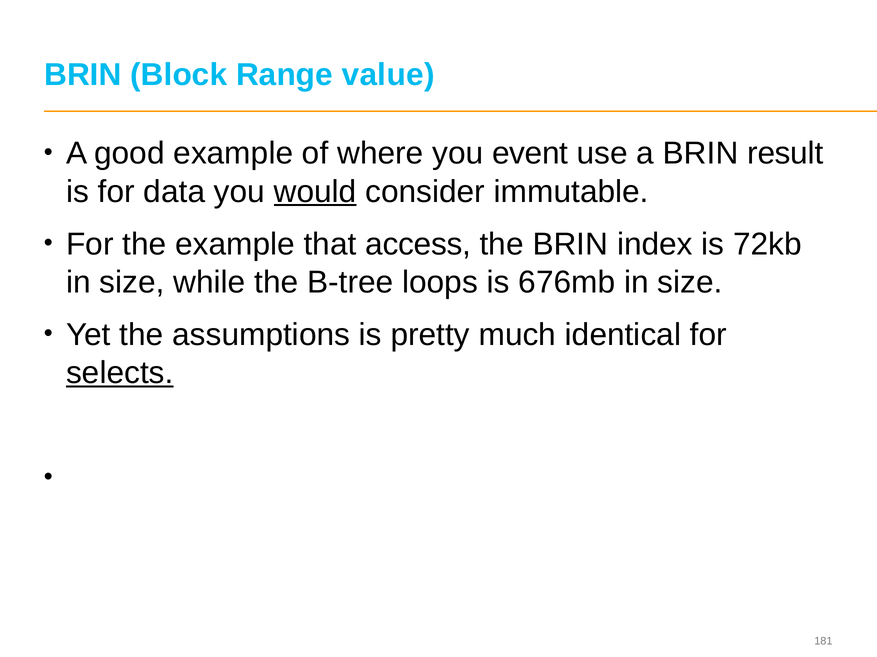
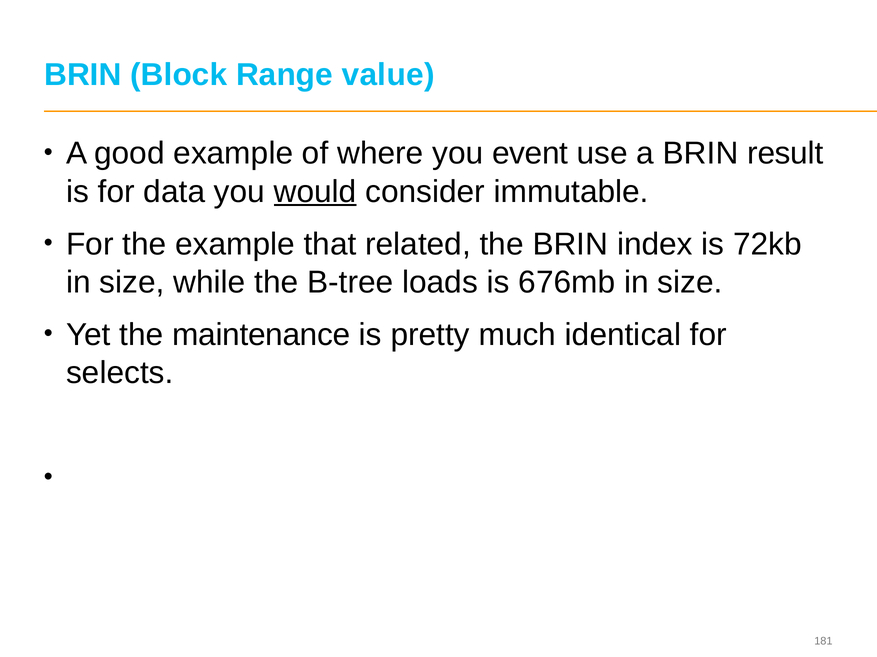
access: access -> related
loops: loops -> loads
assumptions: assumptions -> maintenance
selects underline: present -> none
